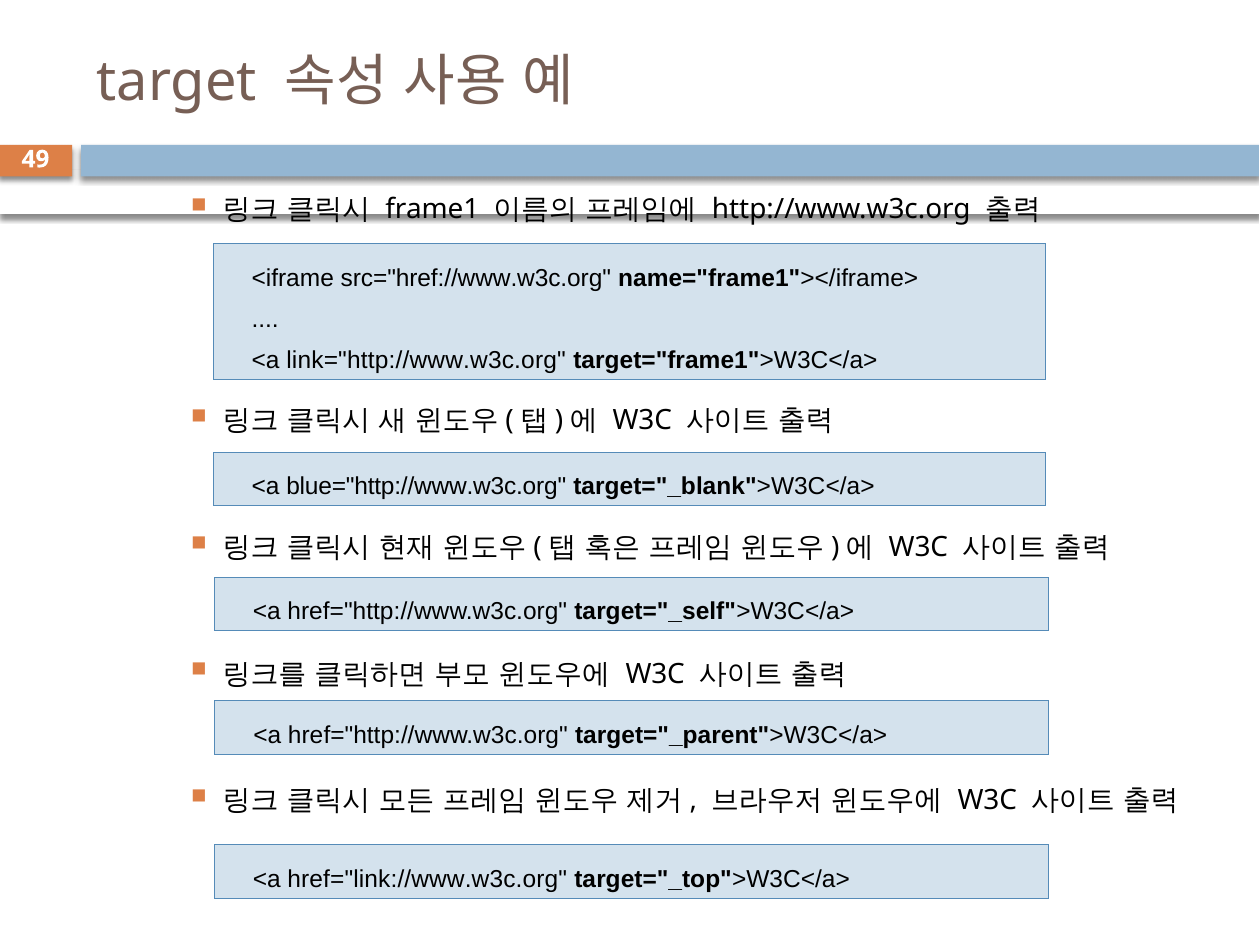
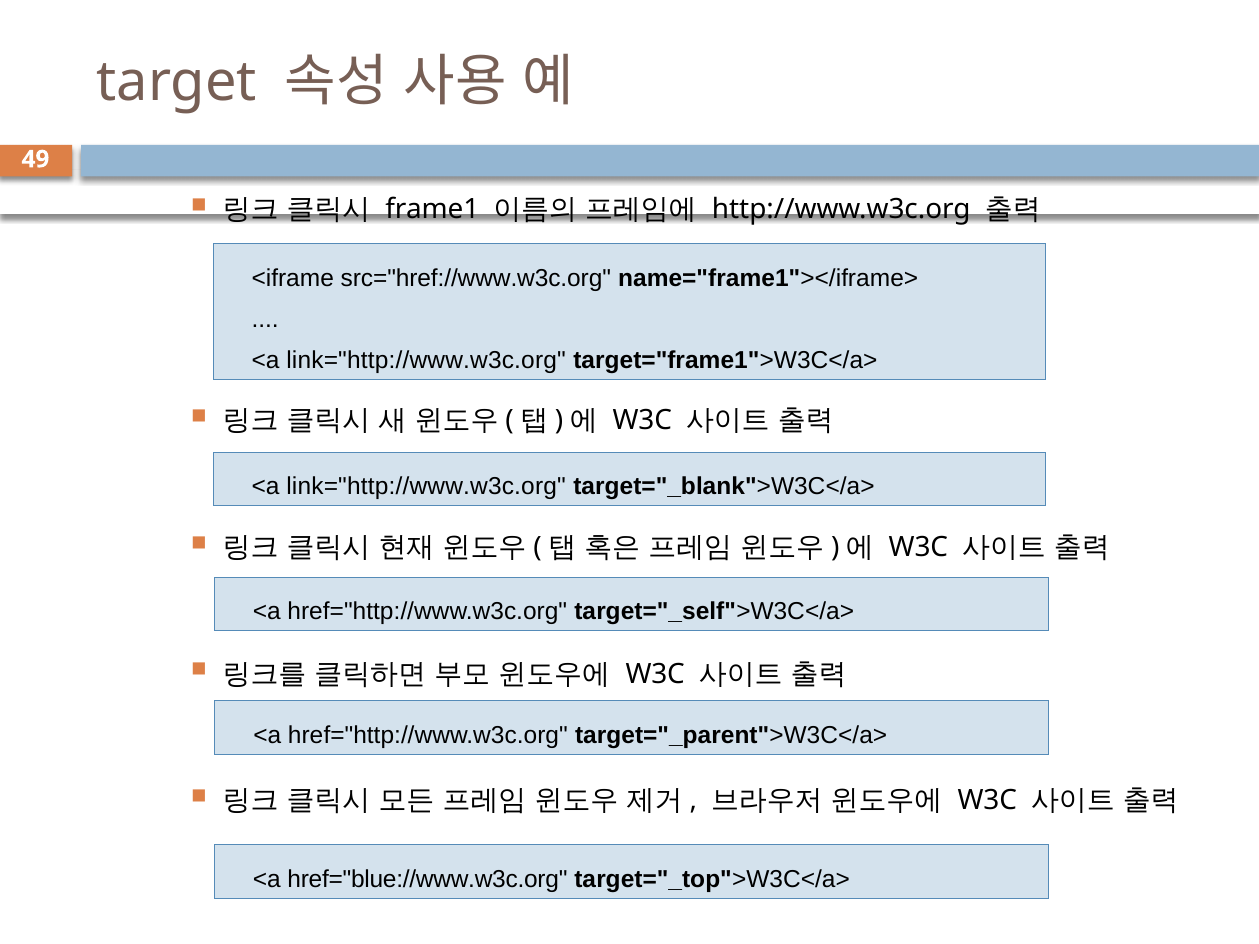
blue="http://www.w3c.org at (426, 487): blue="http://www.w3c.org -> link="http://www.w3c.org
href="link://www.w3c.org: href="link://www.w3c.org -> href="blue://www.w3c.org
